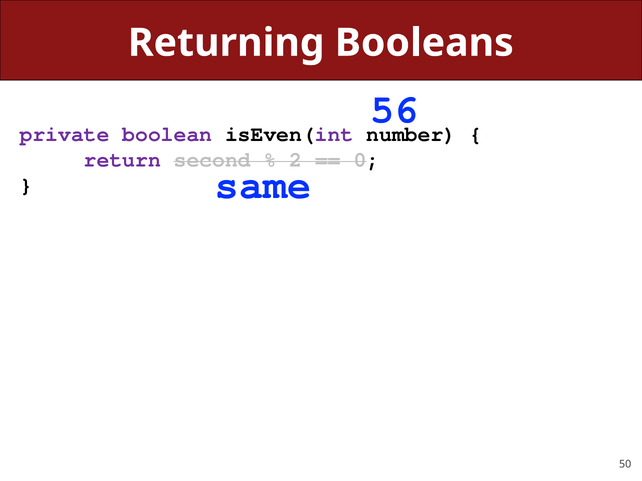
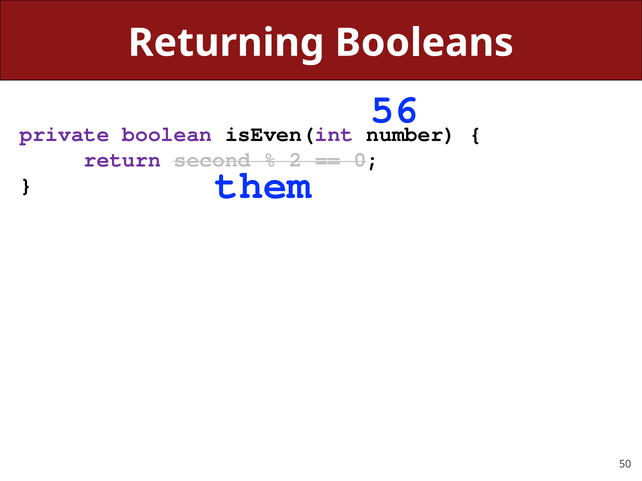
same: same -> them
